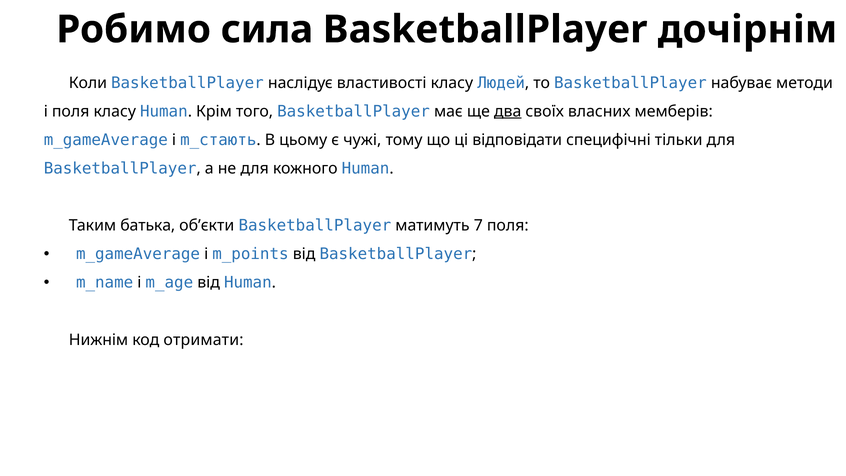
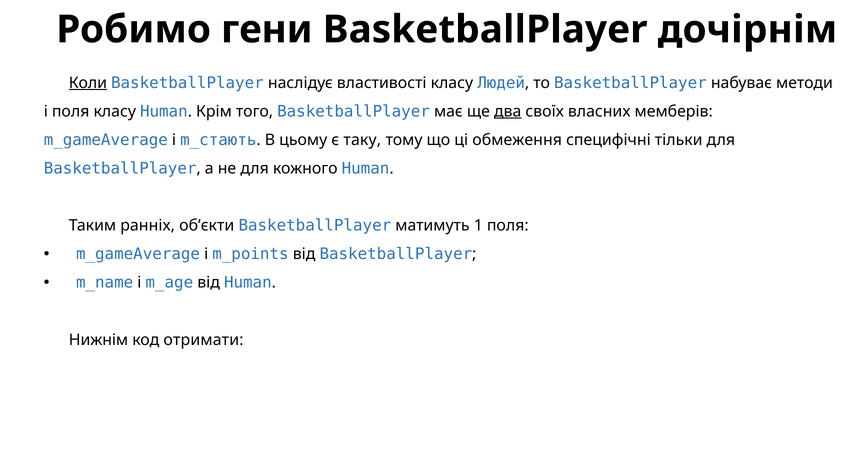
сила: сила -> гени
Коли underline: none -> present
чужі: чужі -> таку
відповідати: відповідати -> обмеження
батька: батька -> ранніх
7: 7 -> 1
